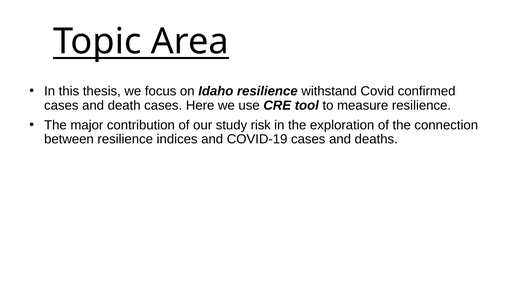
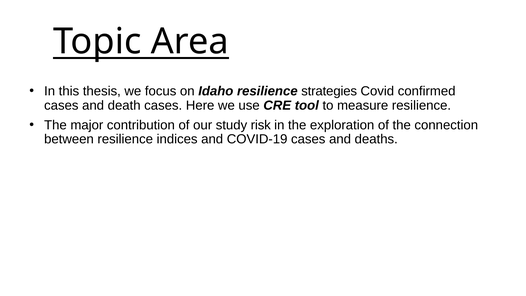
withstand: withstand -> strategies
